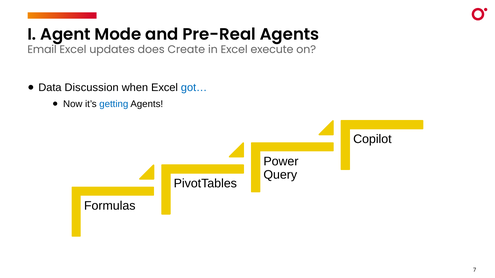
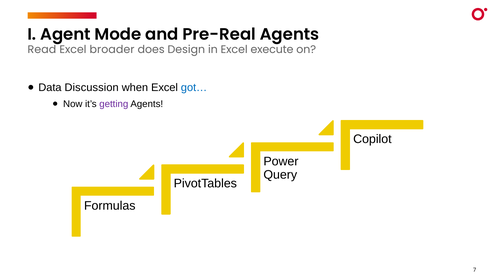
Email: Email -> Read
updates: updates -> broader
Create: Create -> Design
getting colour: blue -> purple
